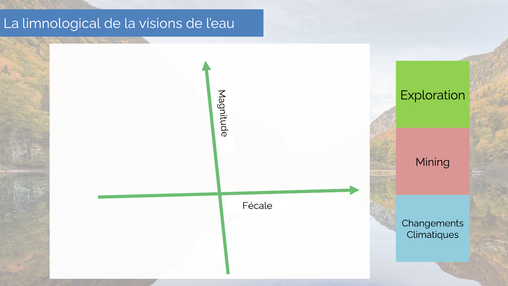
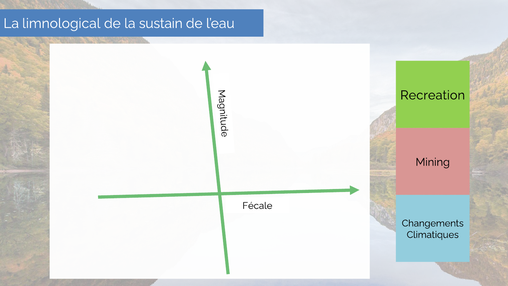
visions: visions -> sustain
Exploration: Exploration -> Recreation
